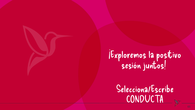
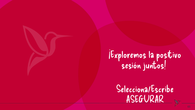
CONDUCTA: CONDUCTA -> ASEGURAR
